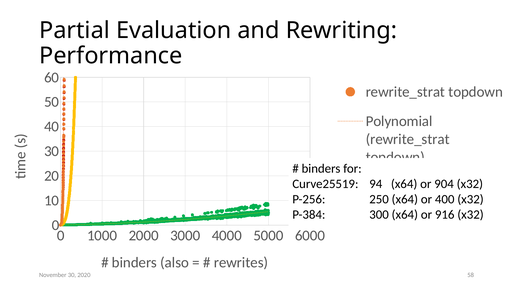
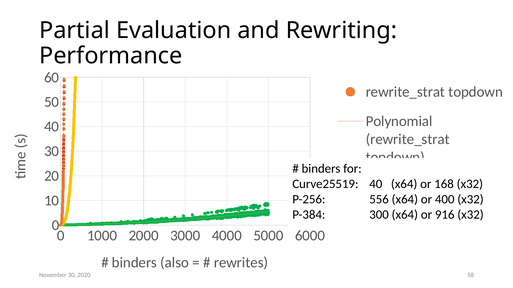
Curve25519 94: 94 -> 40
904: 904 -> 168
250: 250 -> 556
